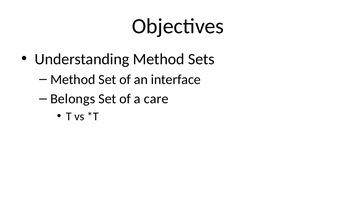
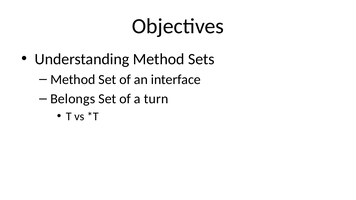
care: care -> turn
